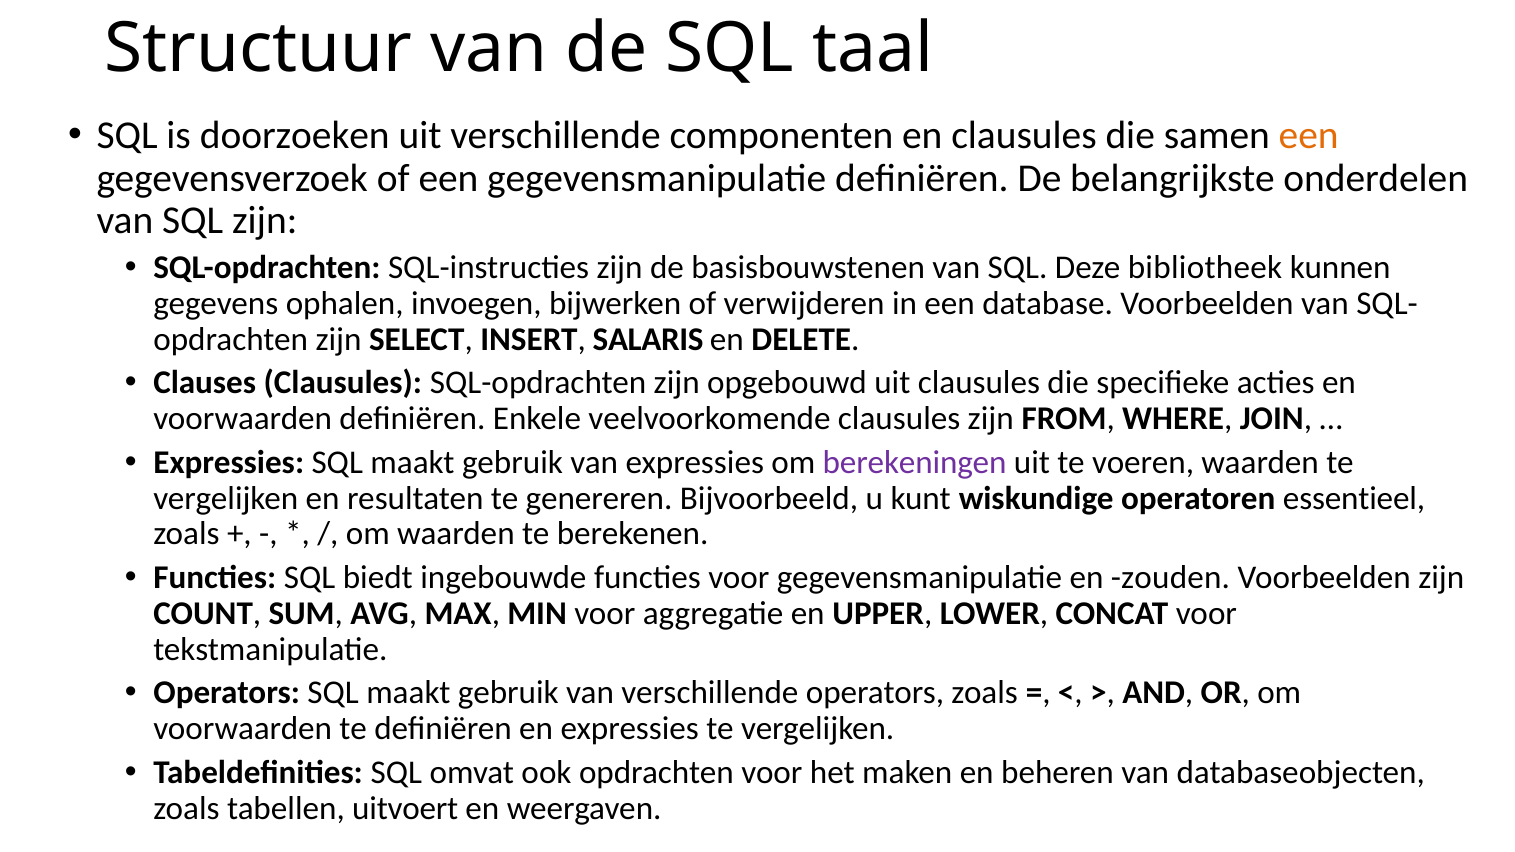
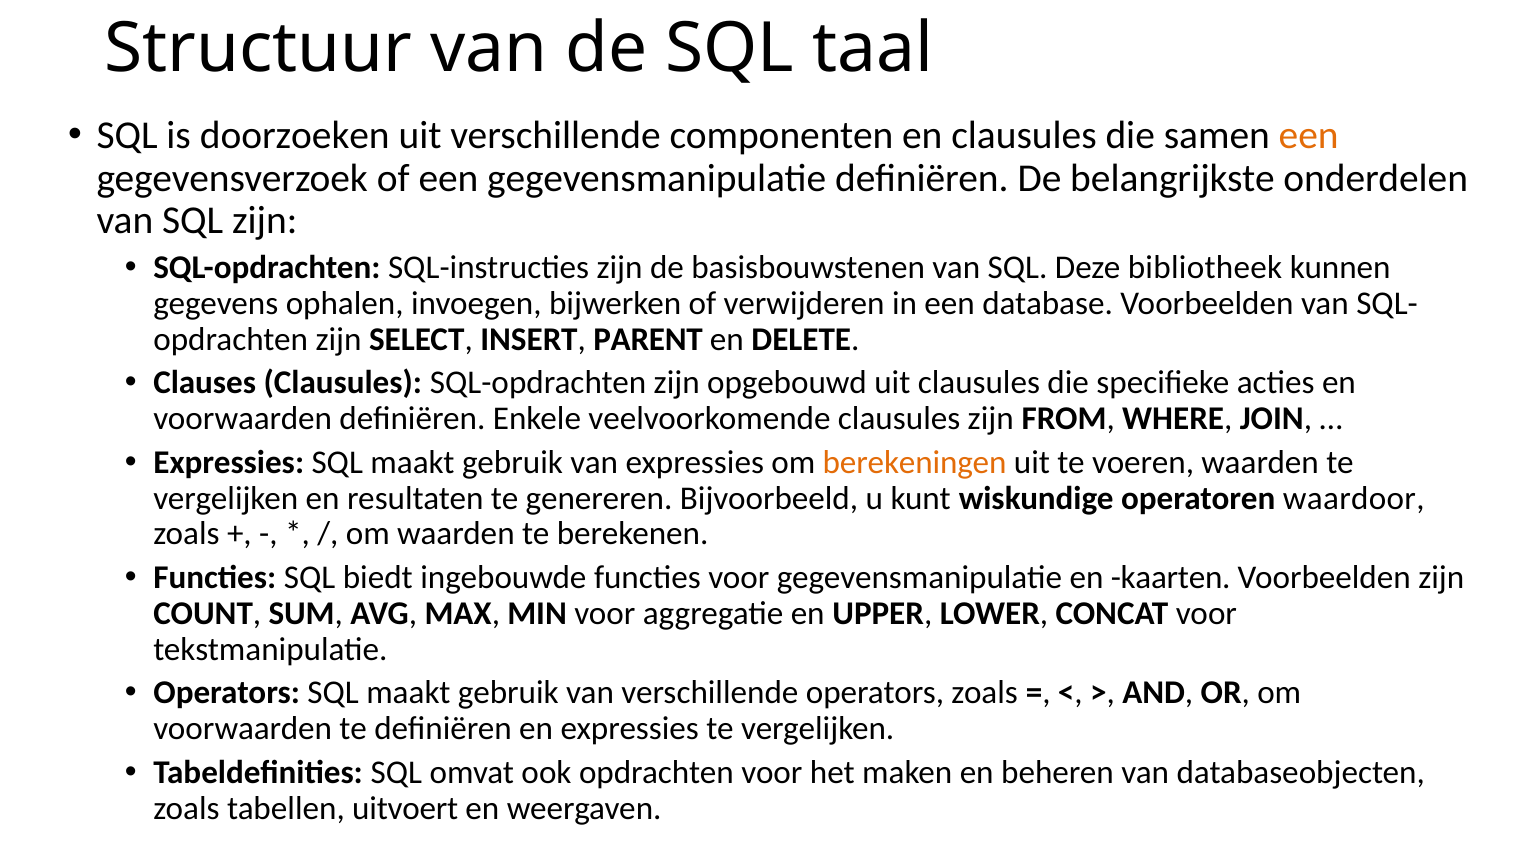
SALARIS: SALARIS -> PARENT
berekeningen colour: purple -> orange
essentieel: essentieel -> waardoor
zouden: zouden -> kaarten
